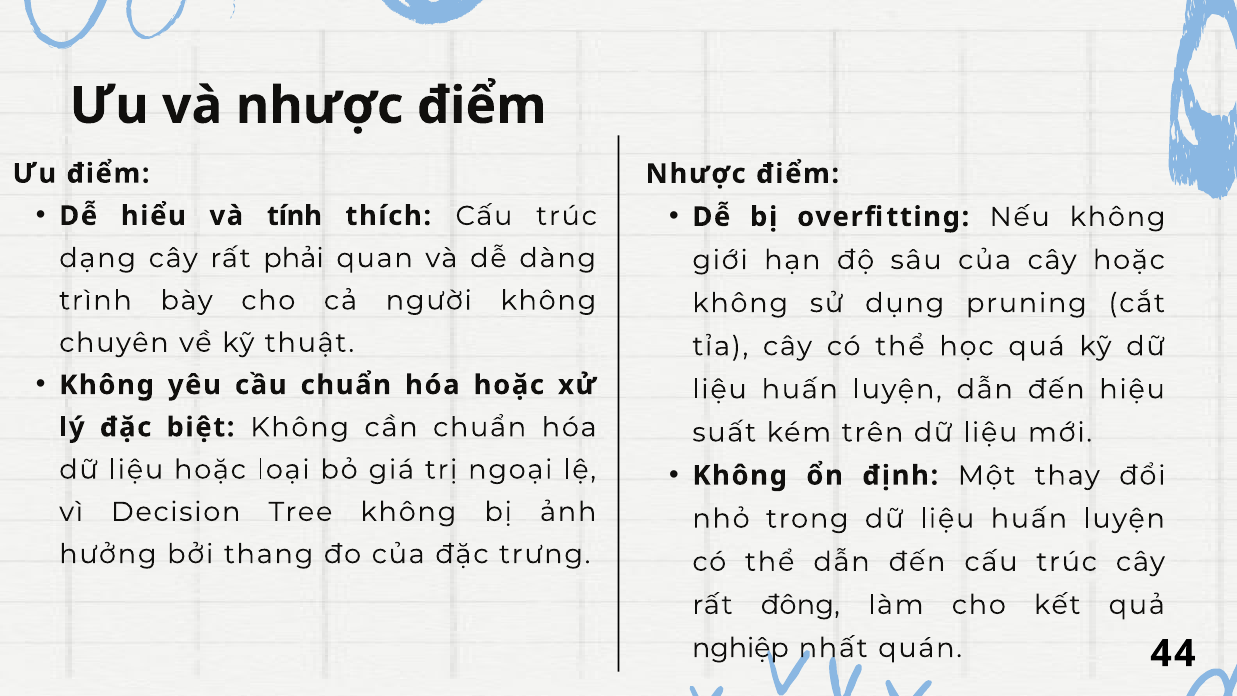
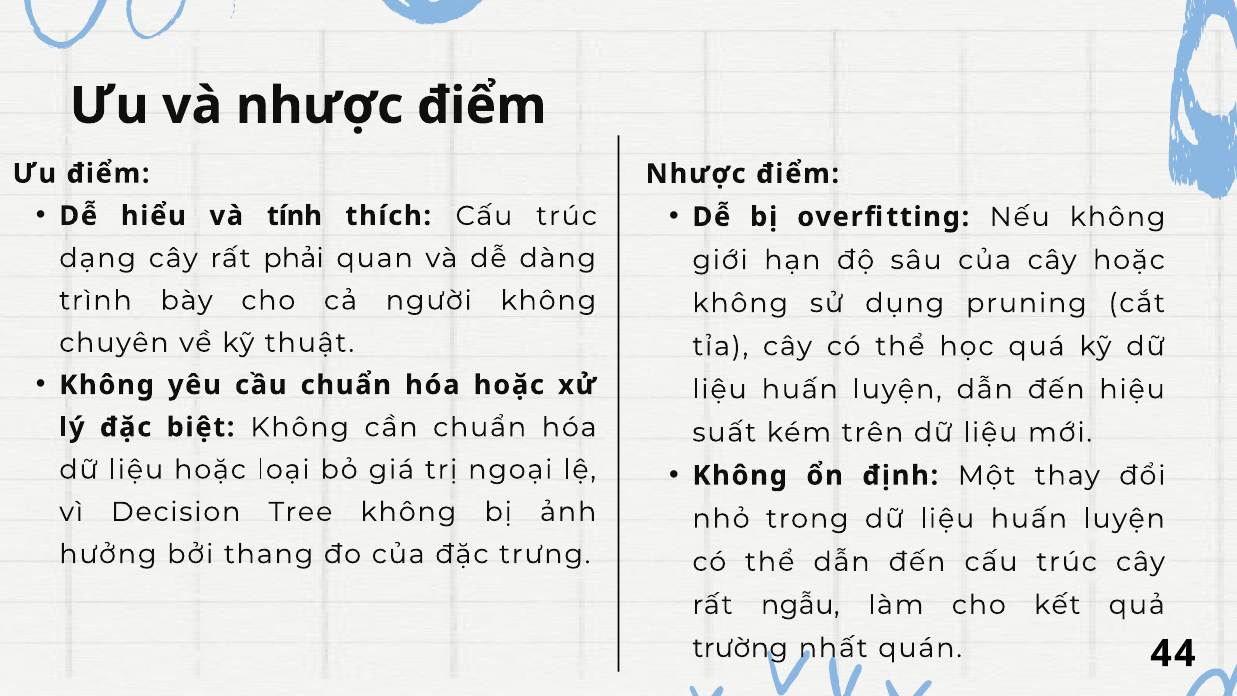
đông: đông -> ngẫu
nghiệp: nghiệp -> trường
